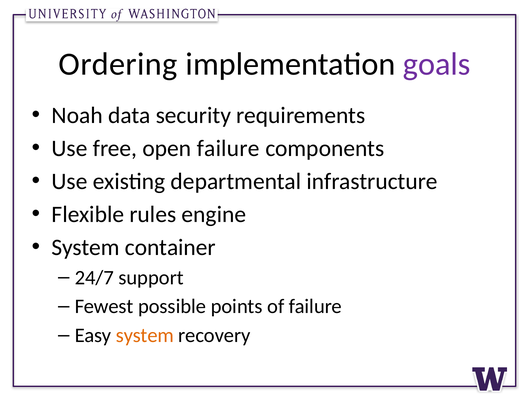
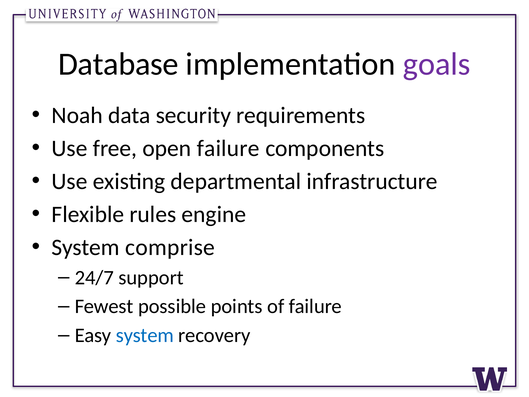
Ordering: Ordering -> Database
container: container -> comprise
system at (145, 335) colour: orange -> blue
